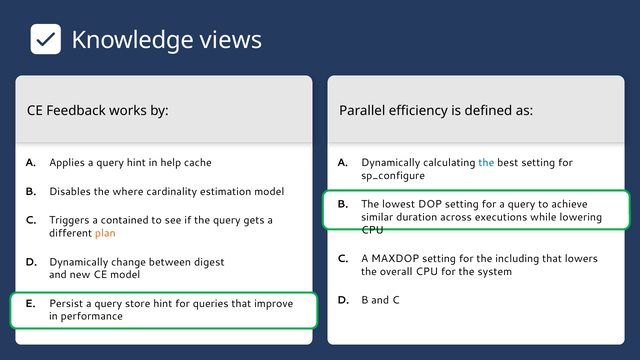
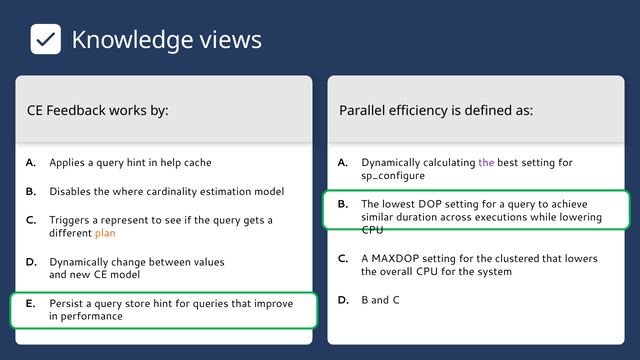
the at (486, 163) colour: blue -> purple
contained: contained -> represent
including: including -> clustered
digest: digest -> values
